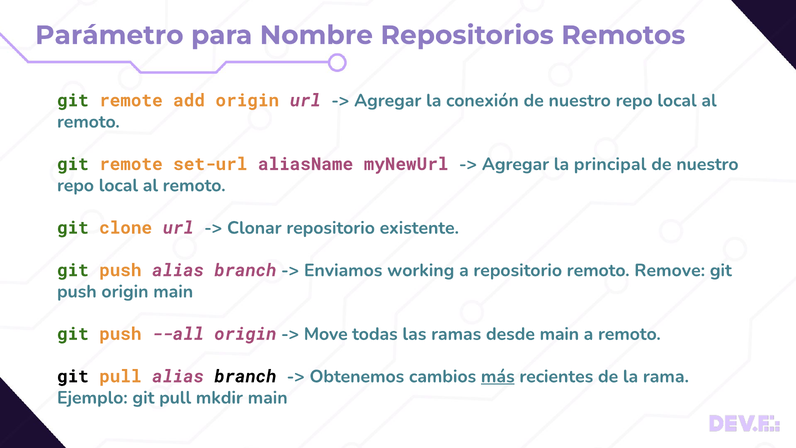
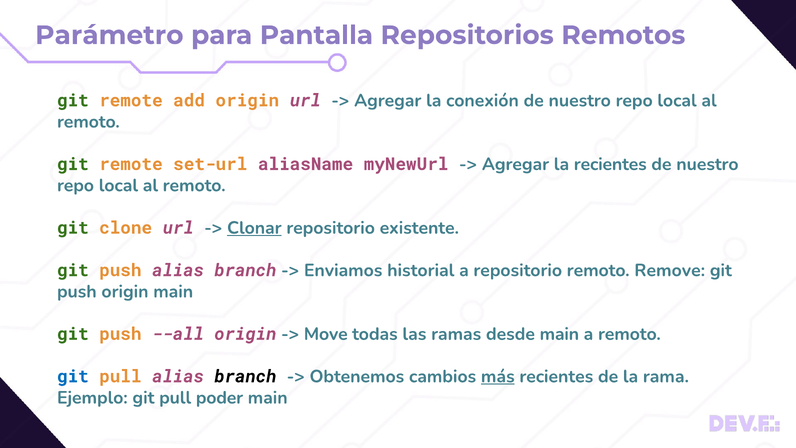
Nombre: Nombre -> Pantalla
la principal: principal -> recientes
Clonar underline: none -> present
working: working -> historial
git at (73, 376) colour: black -> blue
mkdir: mkdir -> poder
